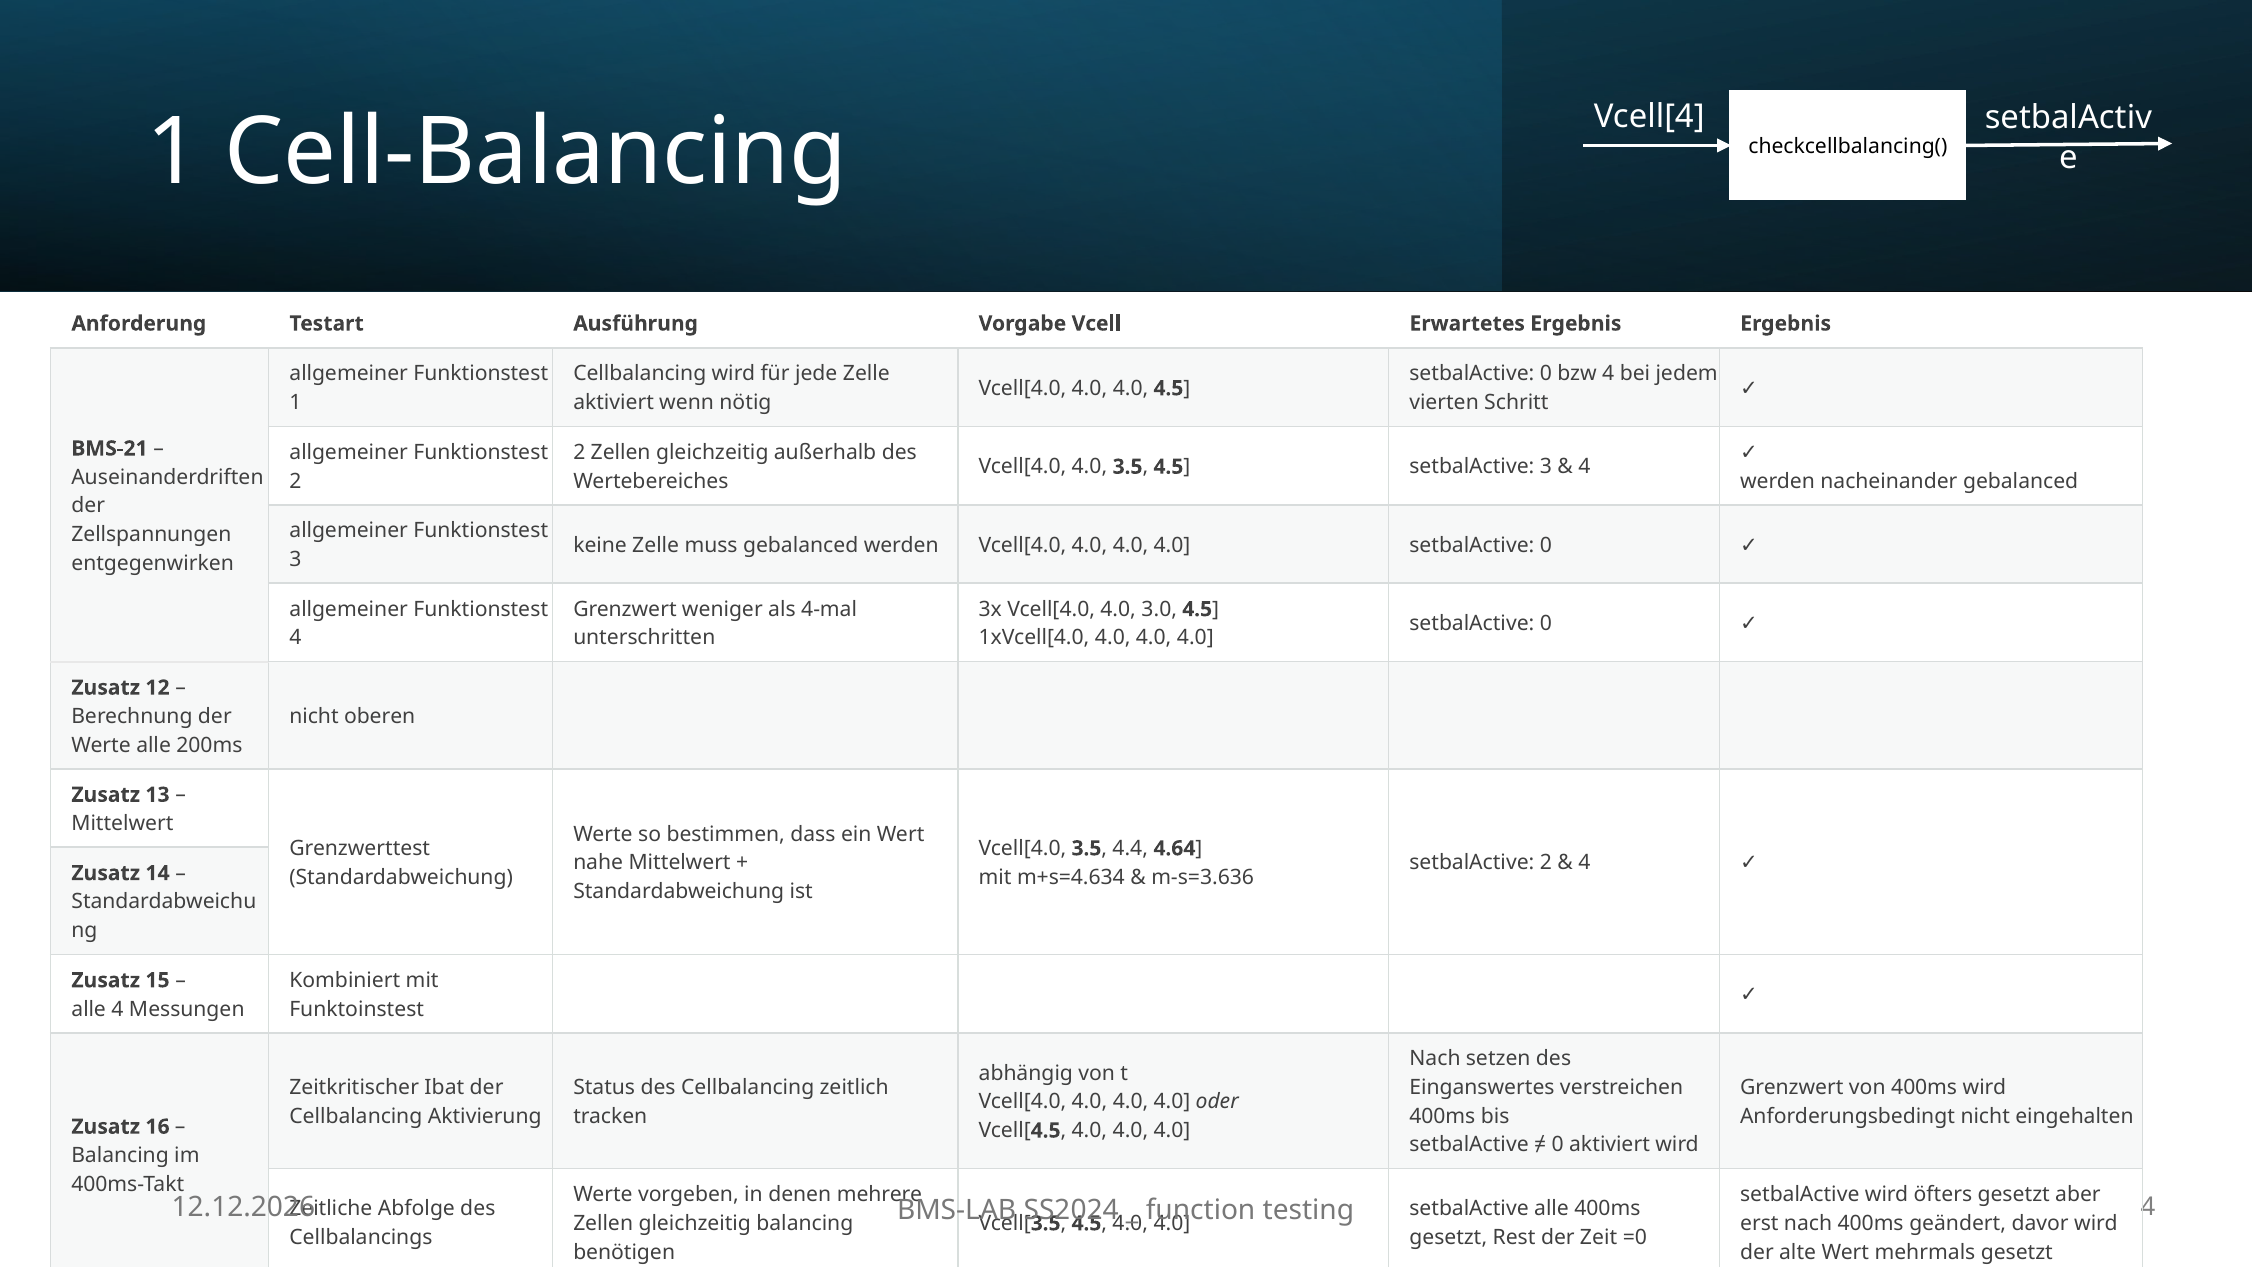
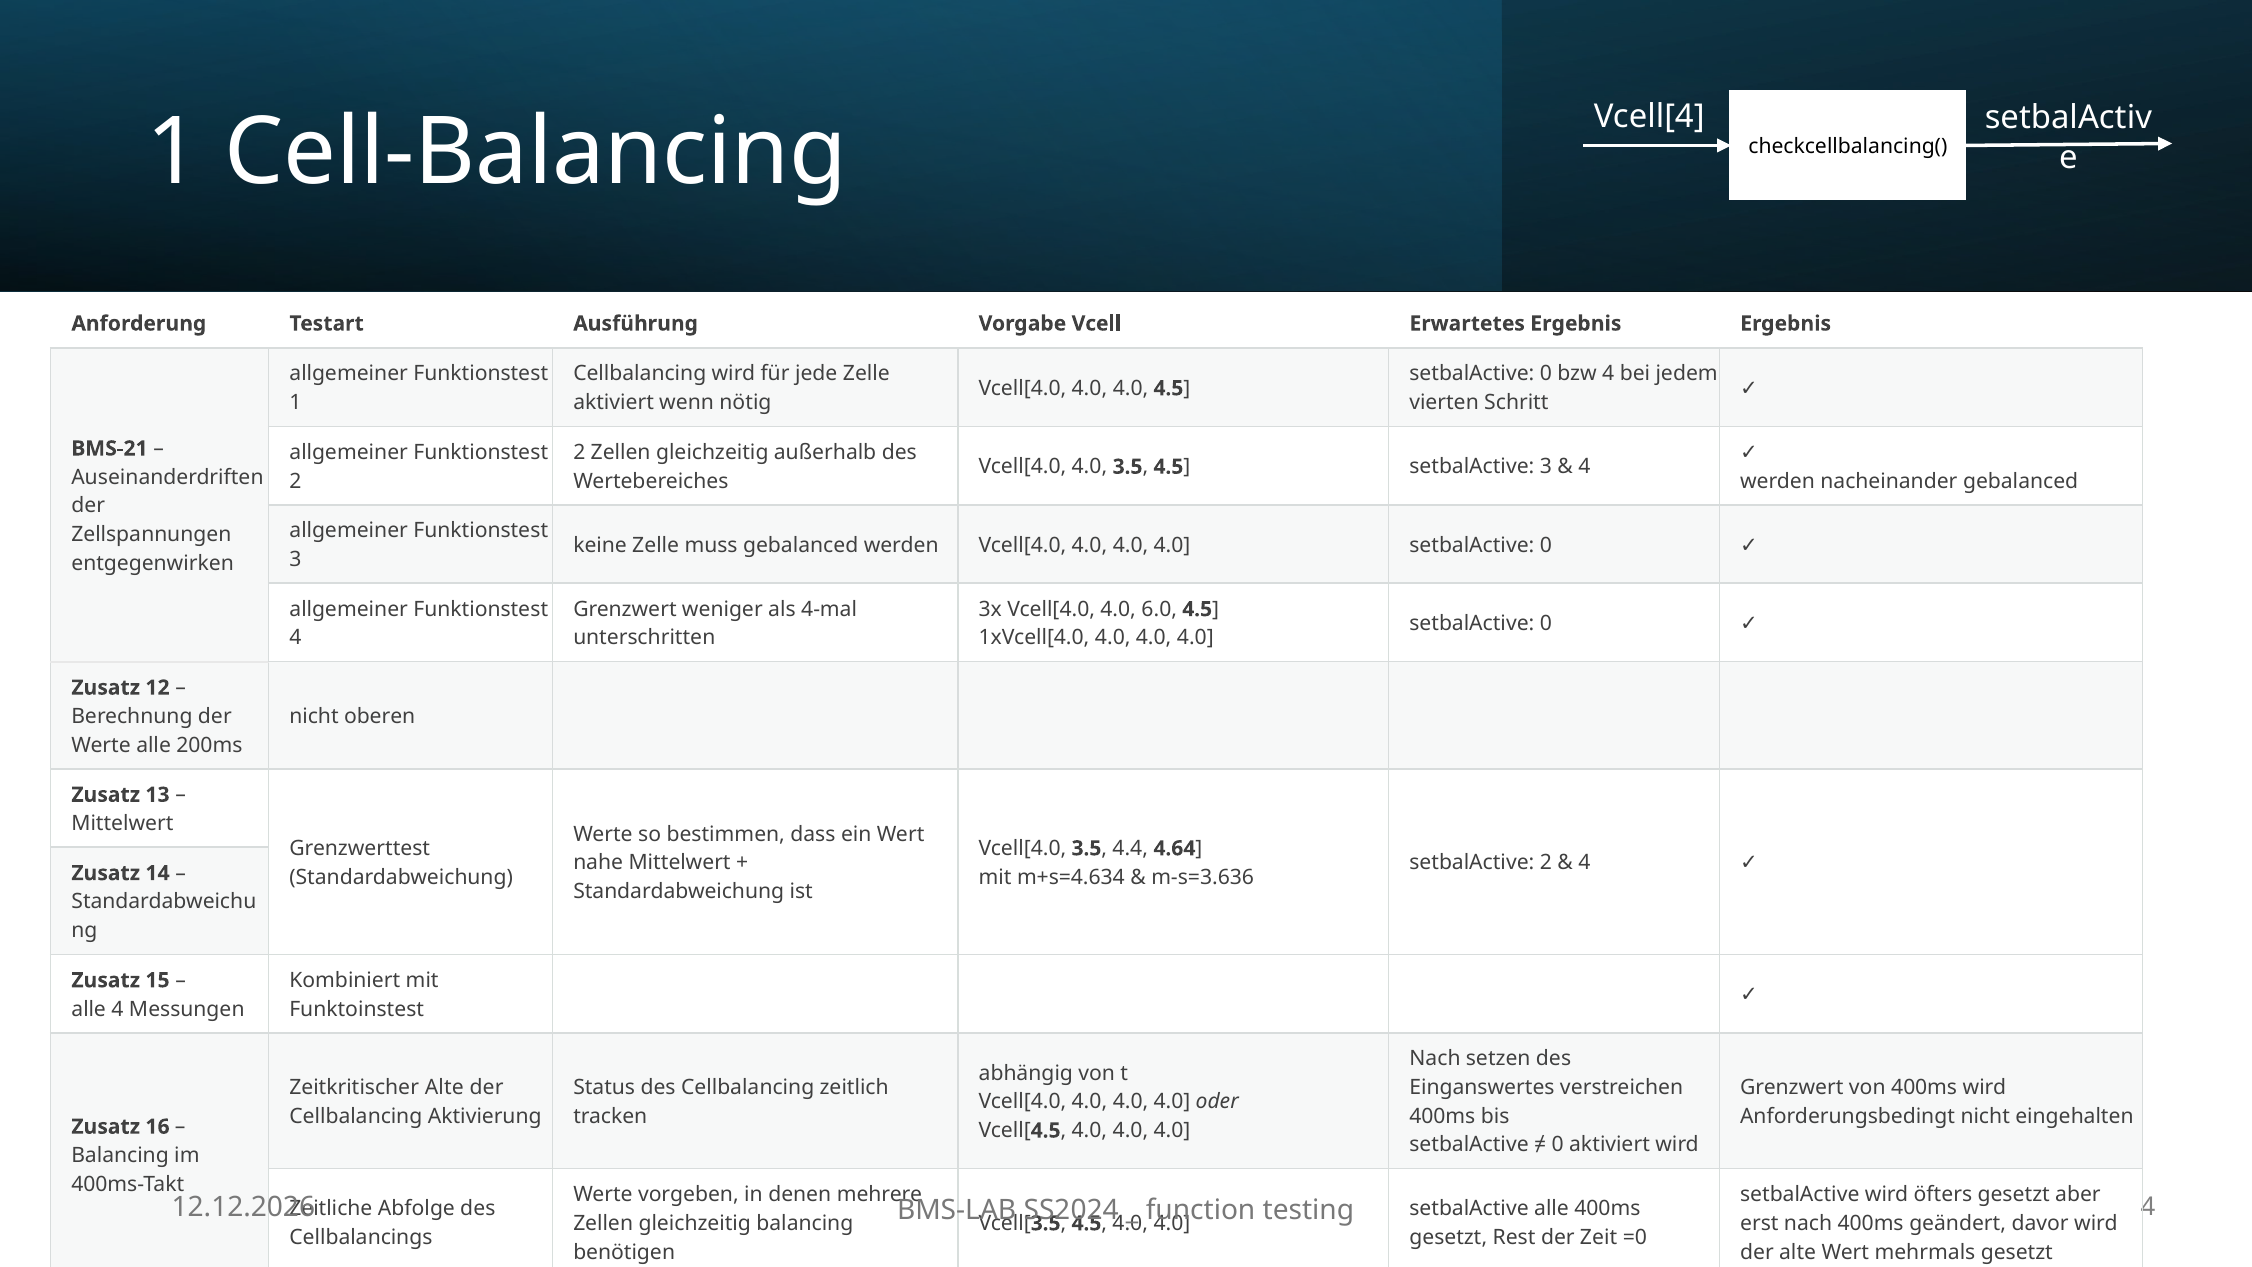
3.0: 3.0 -> 6.0
Zeitkritischer Ibat: Ibat -> Alte
